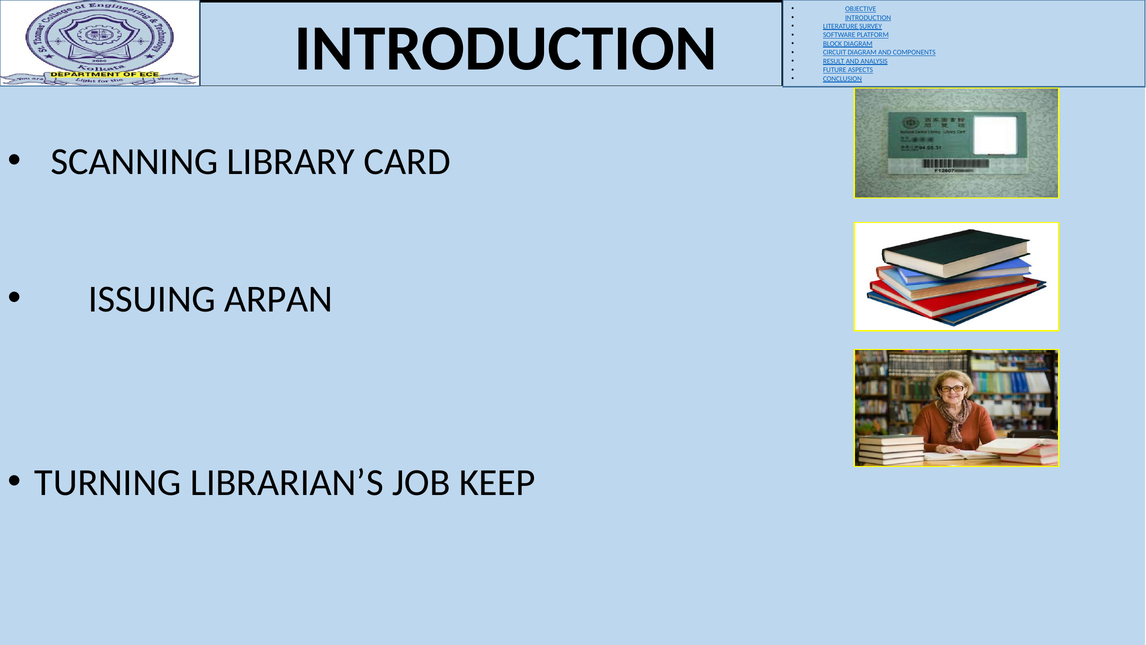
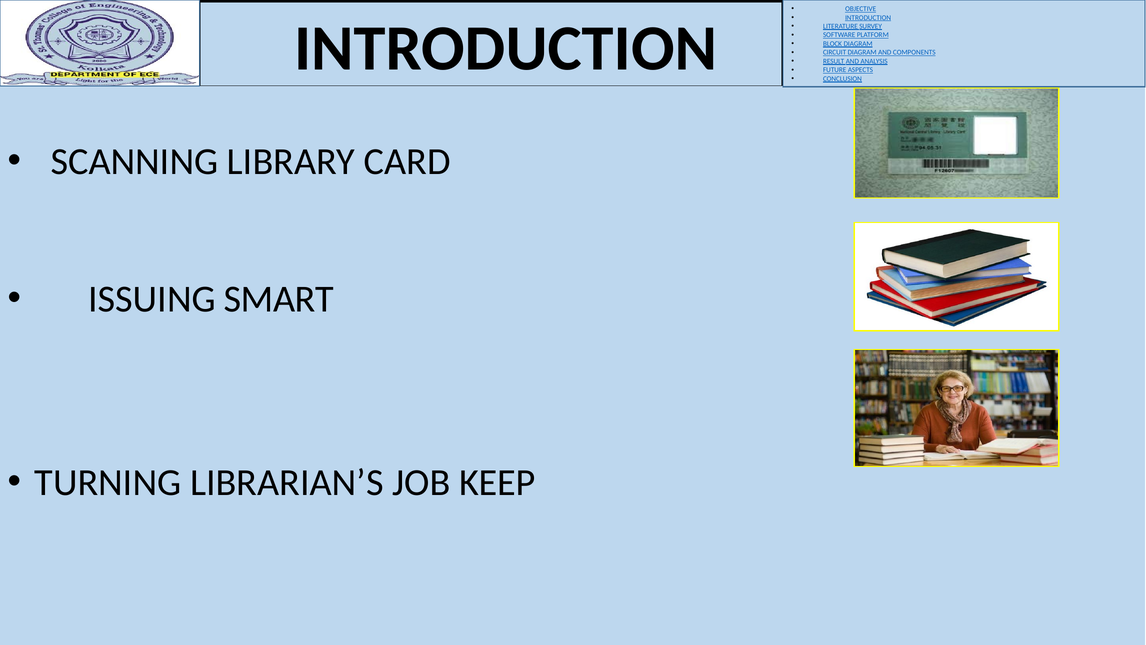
ARPAN: ARPAN -> SMART
